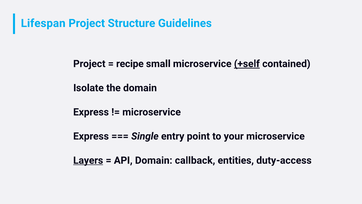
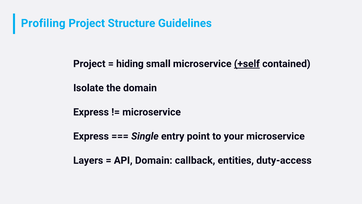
Lifespan: Lifespan -> Profiling
recipe: recipe -> hiding
Layers underline: present -> none
